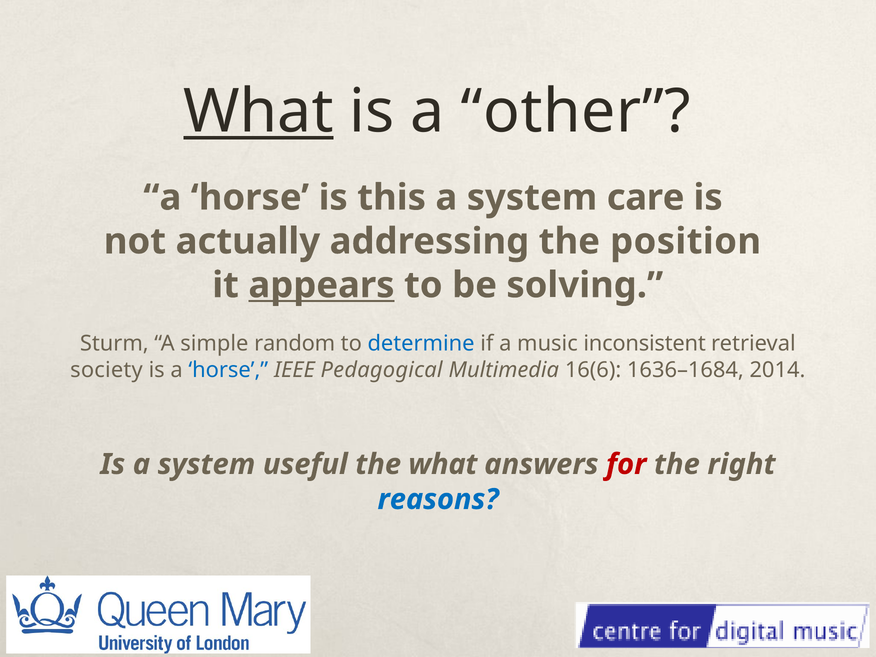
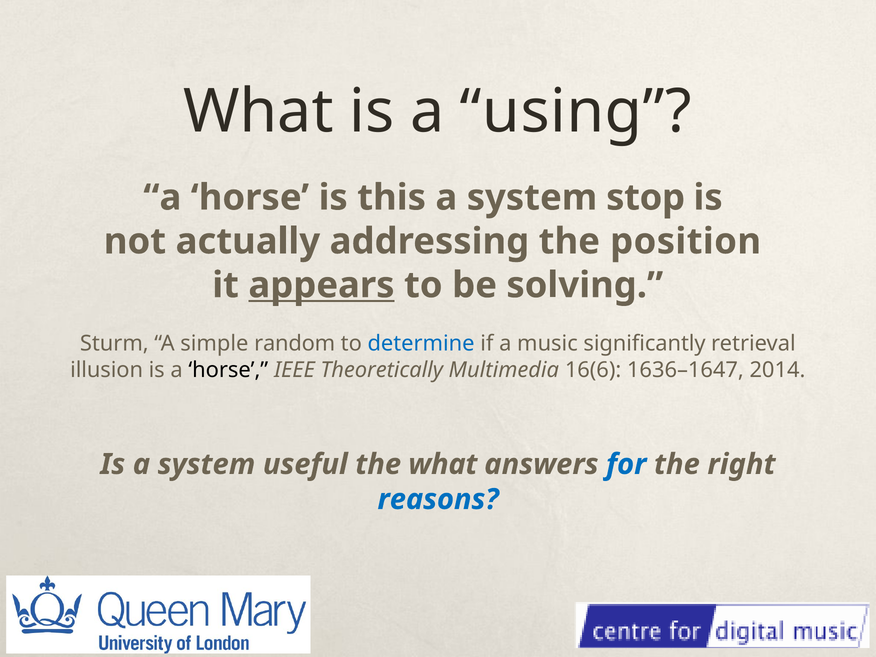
What at (258, 111) underline: present -> none
other: other -> using
care: care -> stop
inconsistent: inconsistent -> significantly
society: society -> illusion
horse at (228, 370) colour: blue -> black
Pedagogical: Pedagogical -> Theoretically
1636–1684: 1636–1684 -> 1636–1647
for colour: red -> blue
